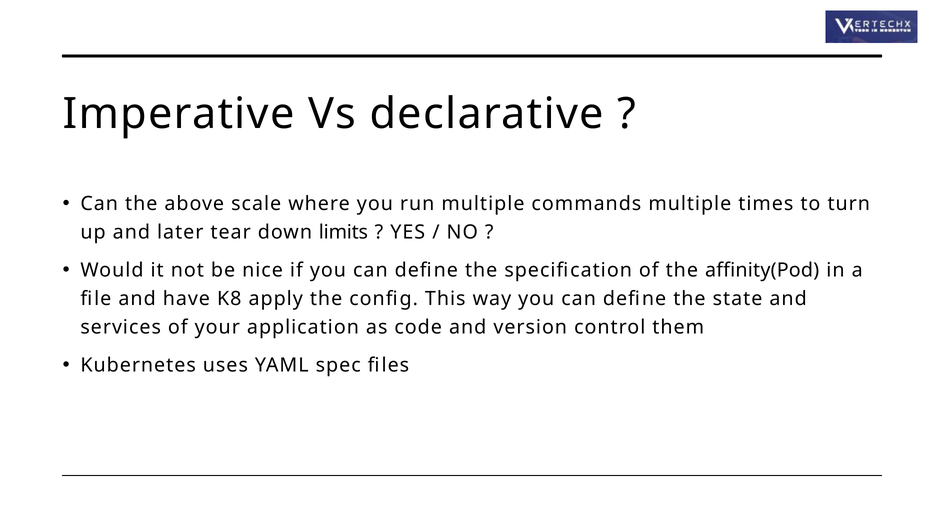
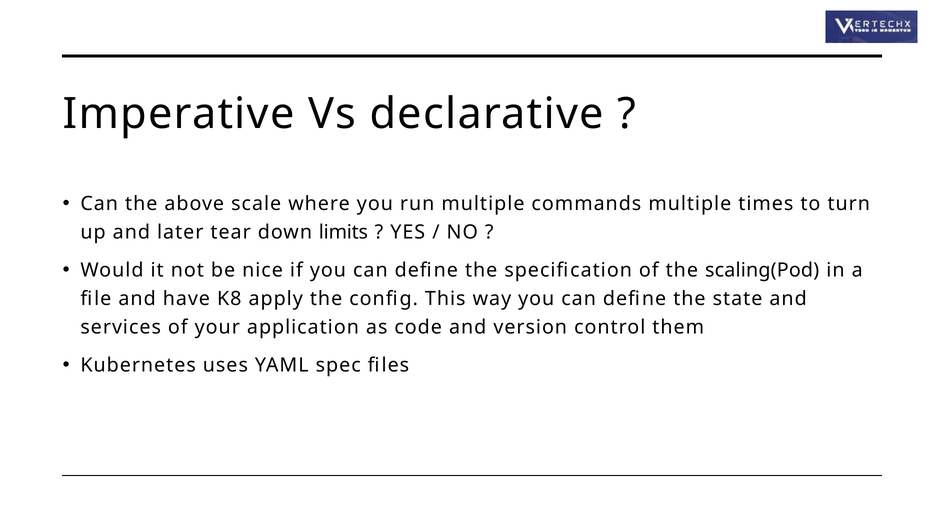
affinity(Pod: affinity(Pod -> scaling(Pod
